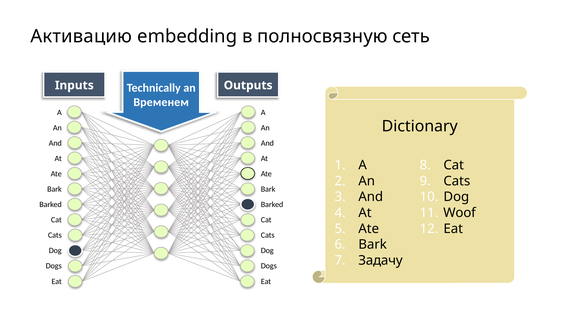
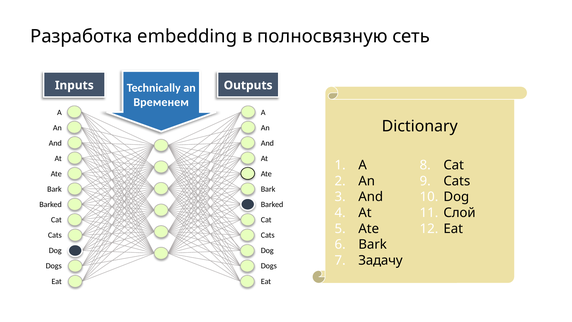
Активацию: Активацию -> Разработка
Woof: Woof -> Слой
